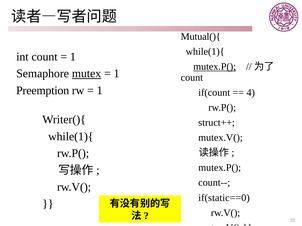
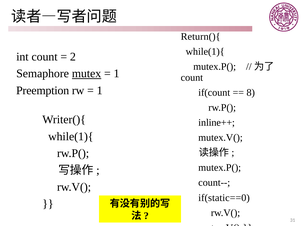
Mutual(){: Mutual(){ -> Return(){
1 at (73, 57): 1 -> 2
mutex.P( at (215, 67) underline: present -> none
4: 4 -> 8
struct++: struct++ -> inline++
